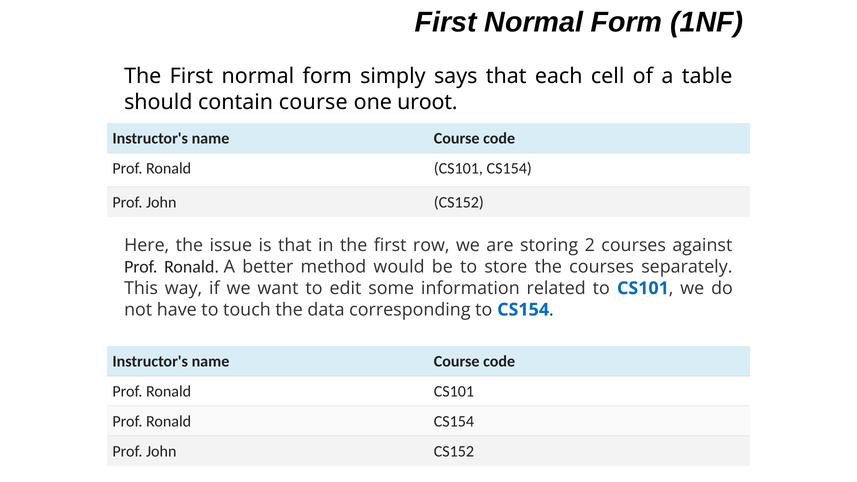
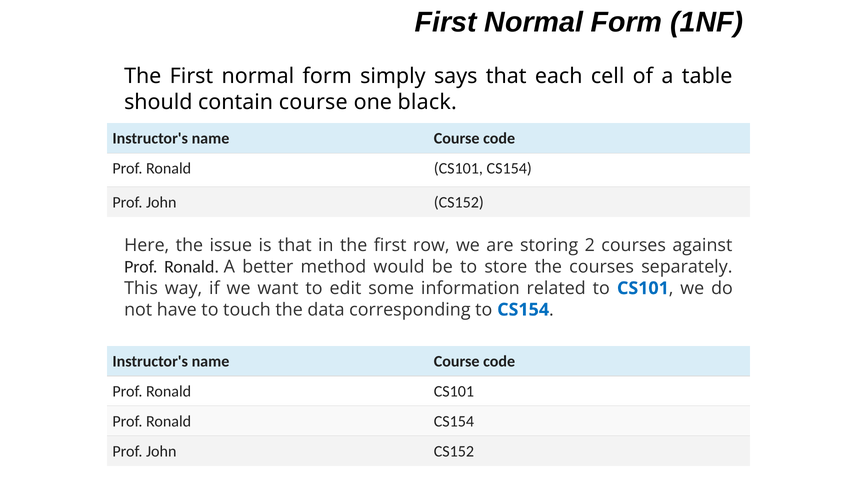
uroot: uroot -> black
